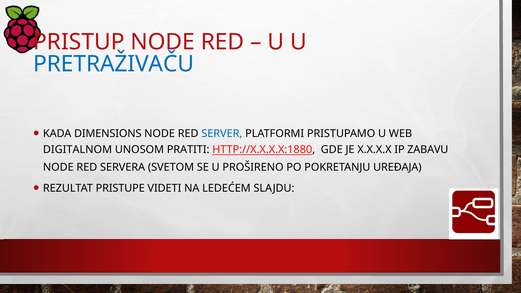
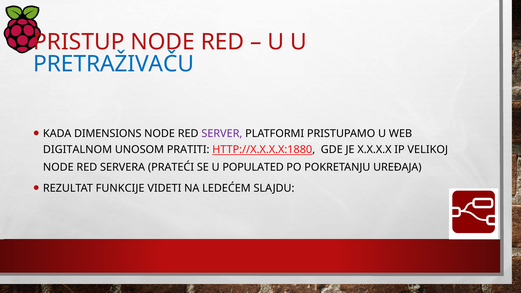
SERVER colour: blue -> purple
ZABAVU: ZABAVU -> VELIKOJ
SVETOM: SVETOM -> PRATEĆI
PROŠIRENO: PROŠIRENO -> POPULATED
PRISTUPE: PRISTUPE -> FUNKCIJE
